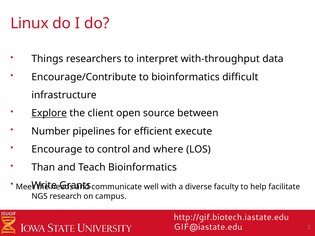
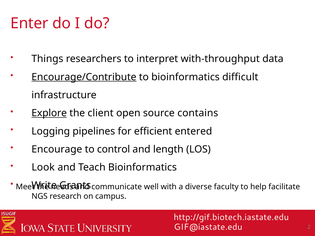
Linux: Linux -> Enter
Encourage/Contribute underline: none -> present
between: between -> contains
Number: Number -> Logging
execute: execute -> entered
where: where -> length
Than: Than -> Look
